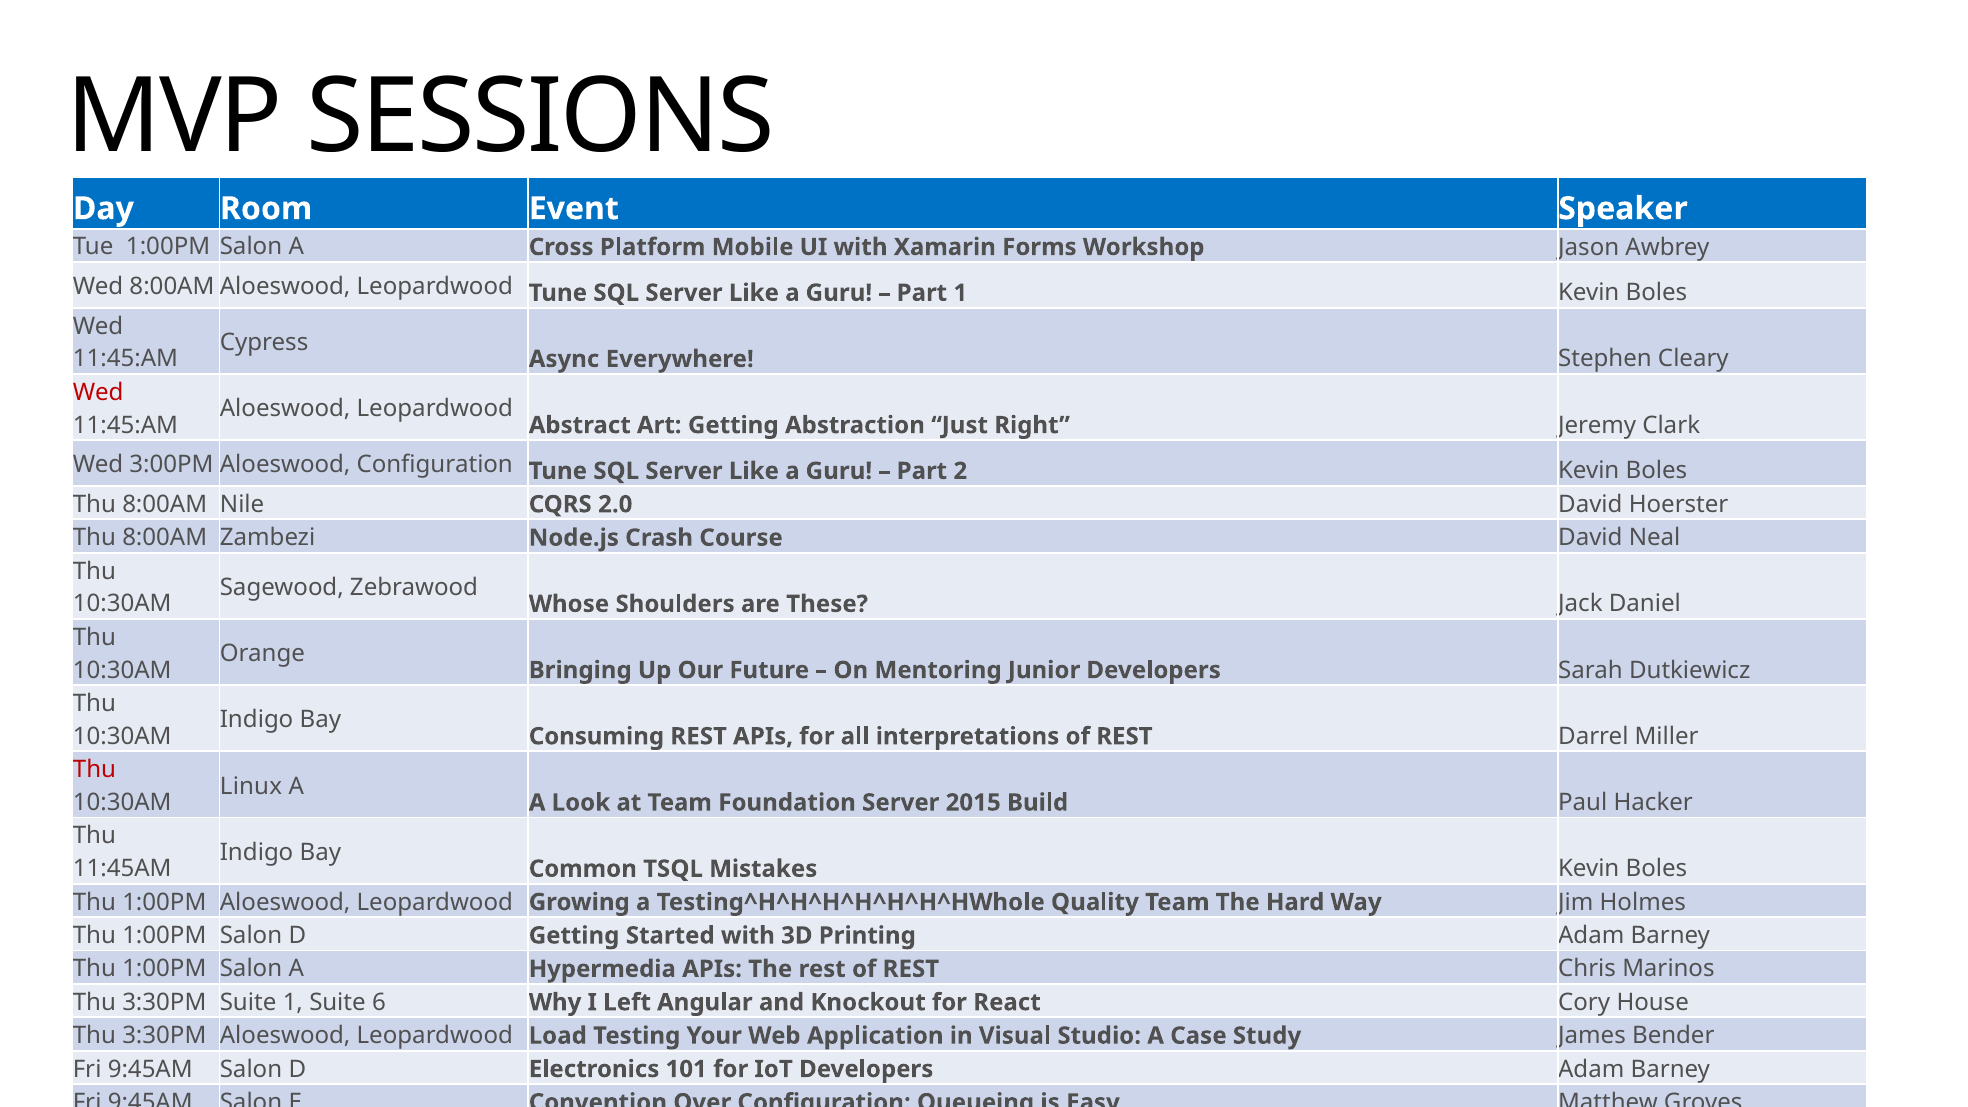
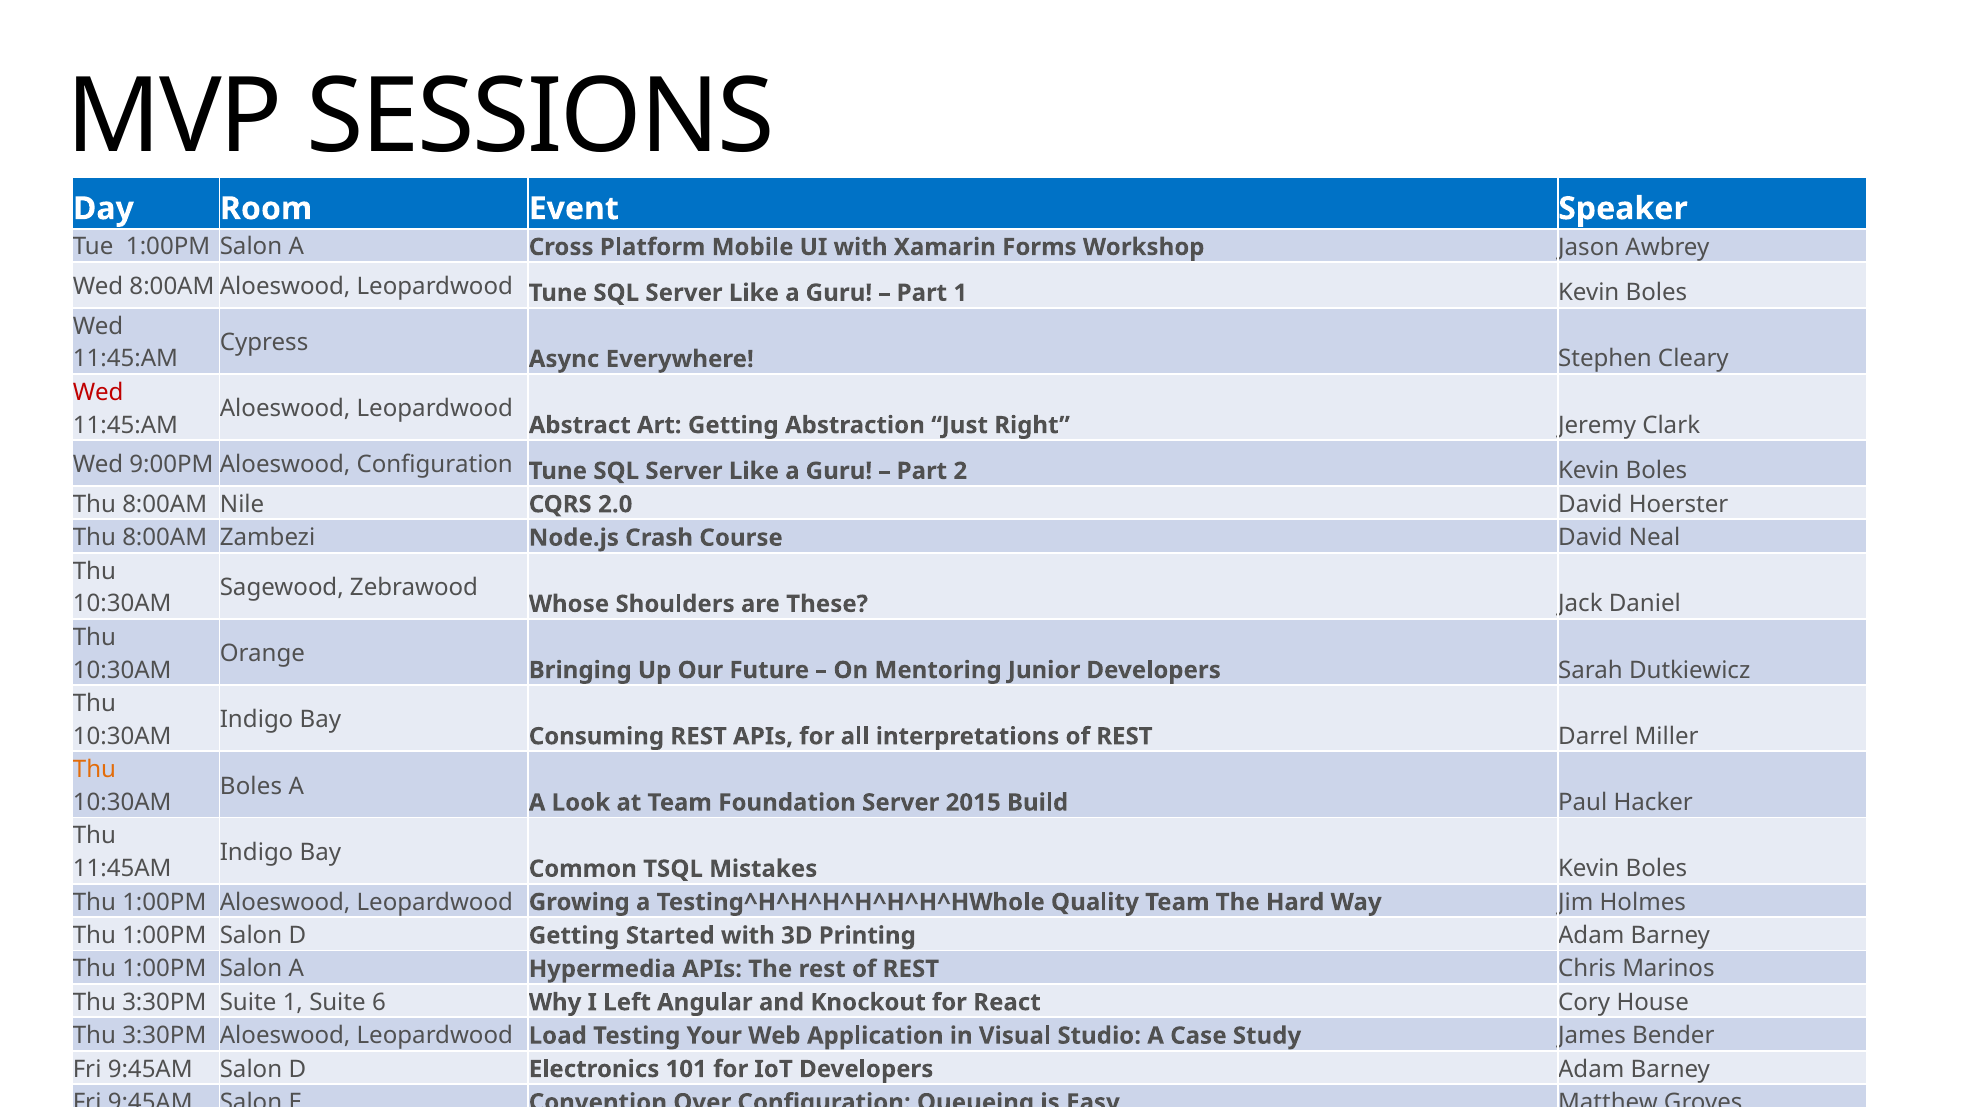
3:00PM: 3:00PM -> 9:00PM
Thu at (94, 770) colour: red -> orange
Linux at (251, 786): Linux -> Boles
